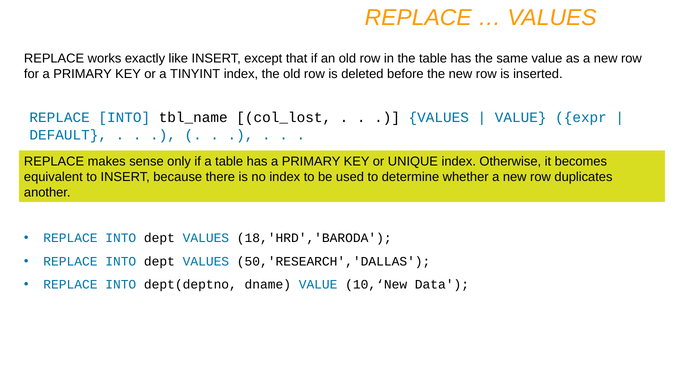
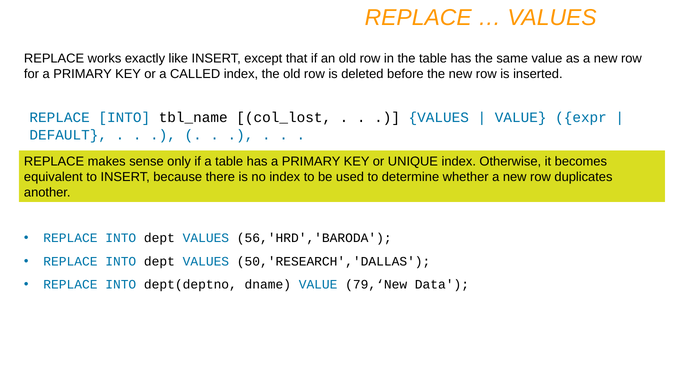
TINYINT: TINYINT -> CALLED
18,'HRD','BARODA: 18,'HRD','BARODA -> 56,'HRD','BARODA
10,‘New: 10,‘New -> 79,‘New
